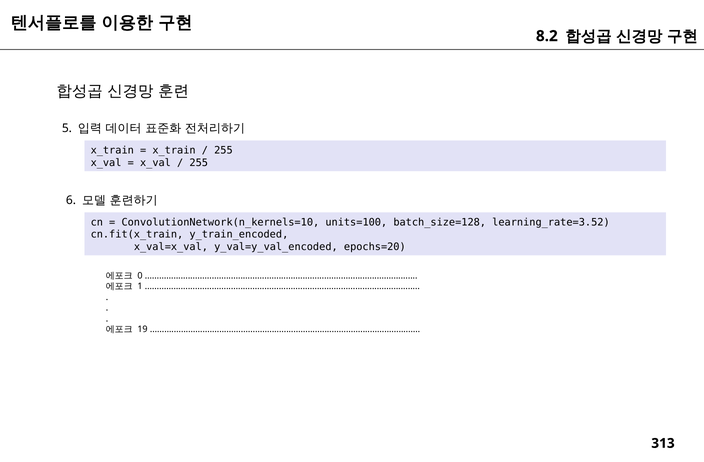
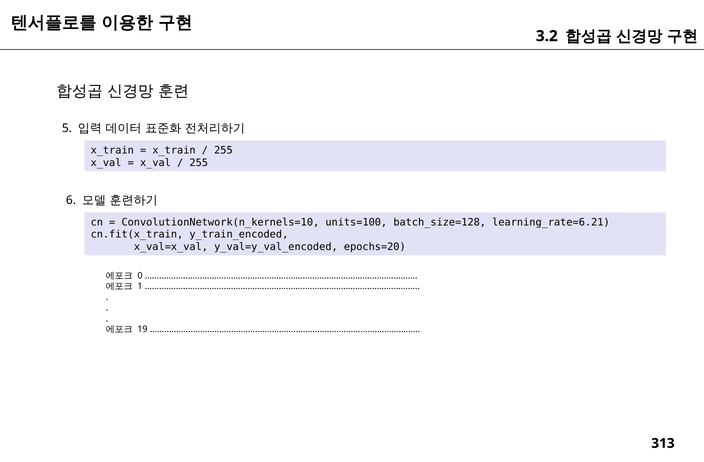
8.2: 8.2 -> 3.2
learning_rate=3.52: learning_rate=3.52 -> learning_rate=6.21
